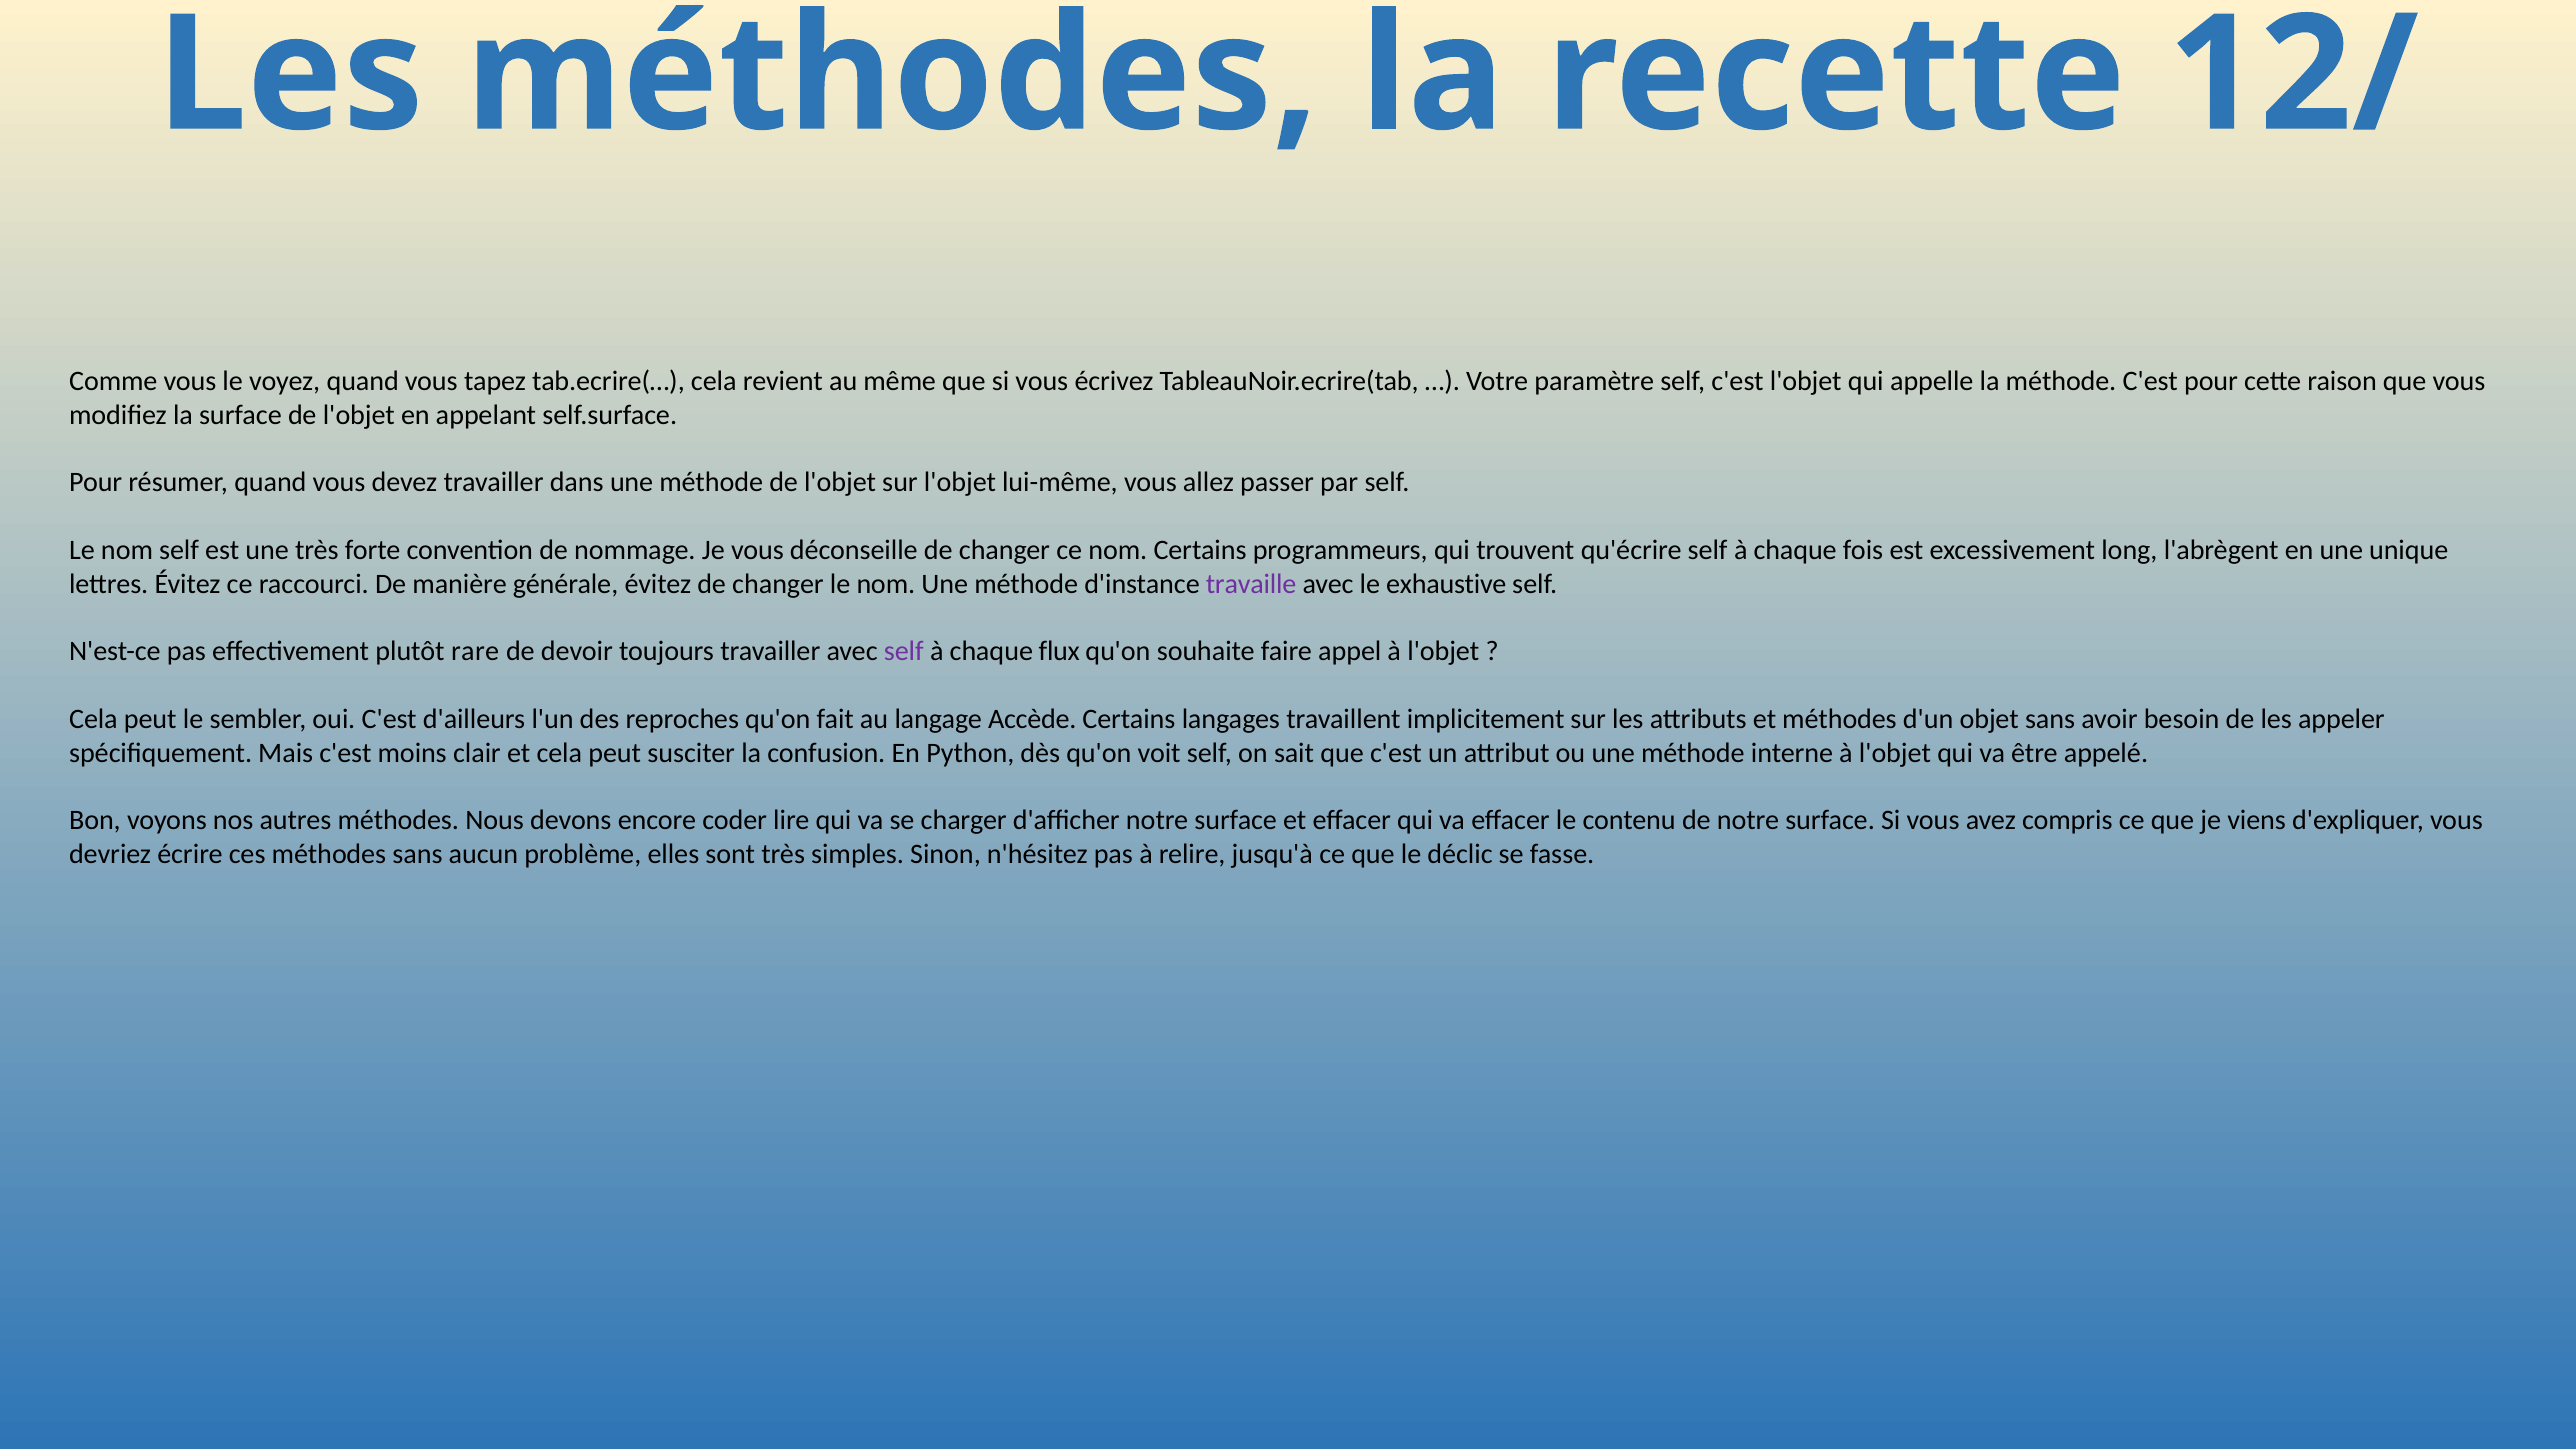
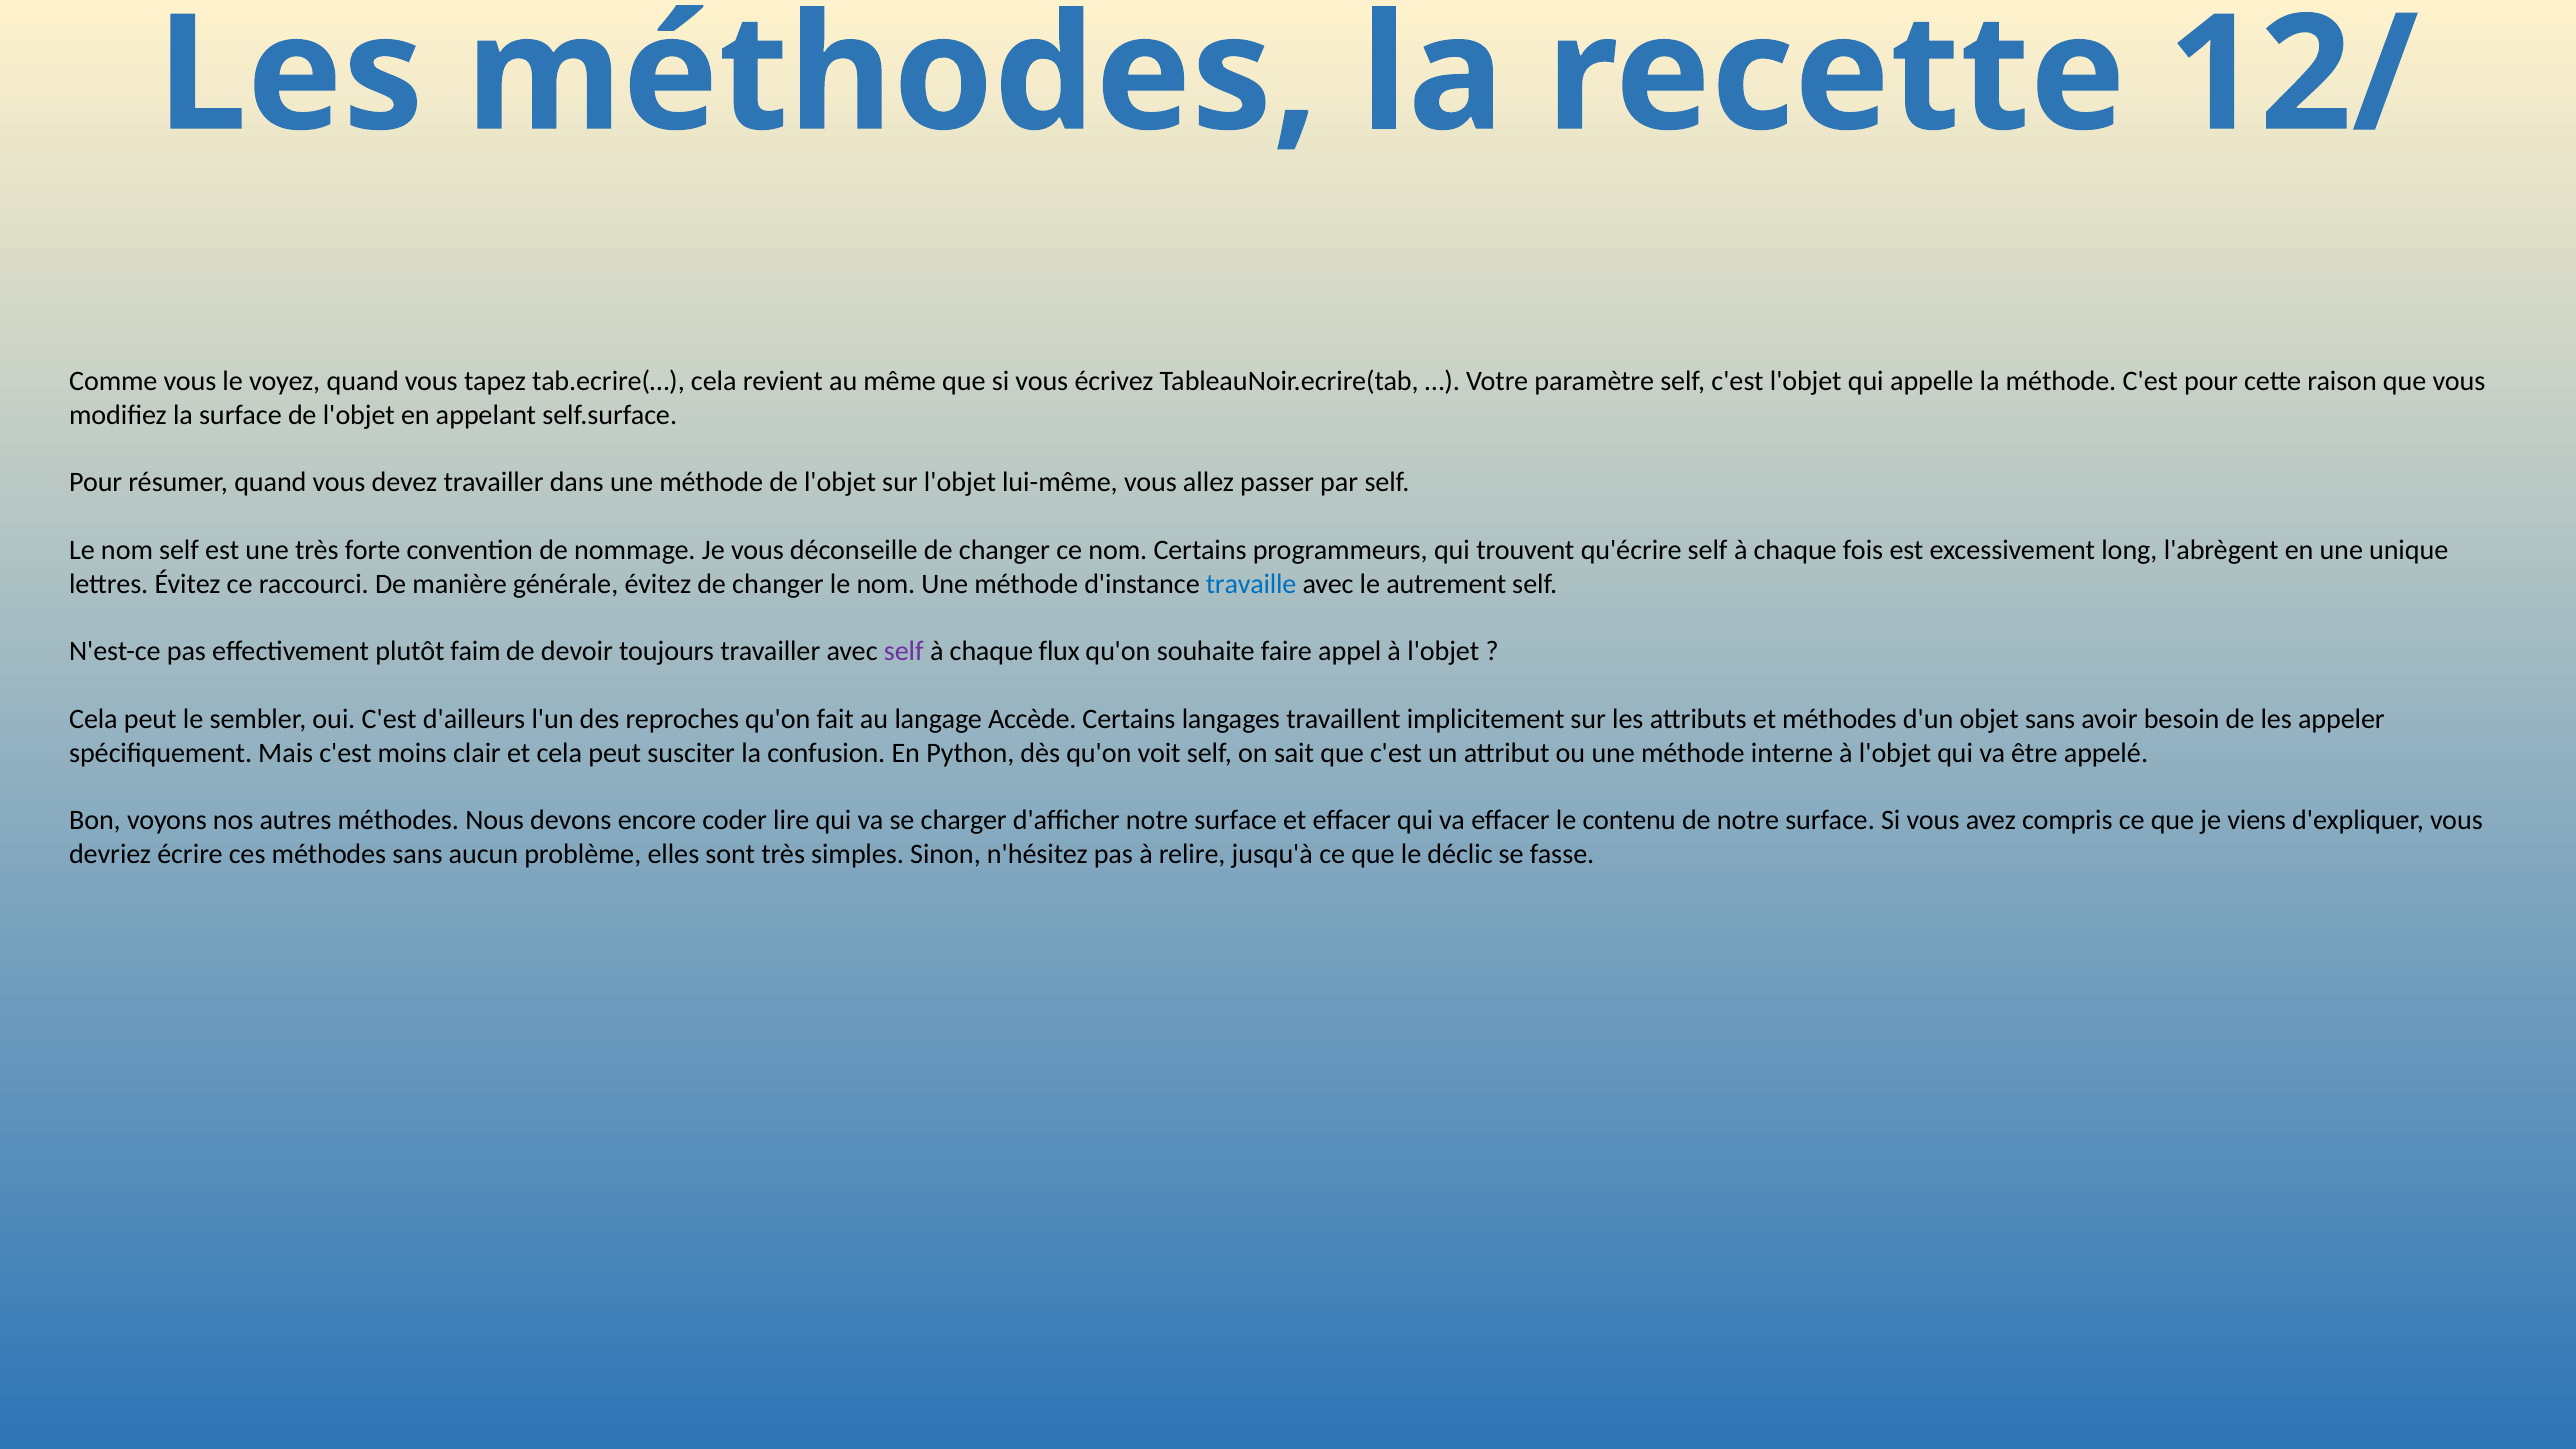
travaille colour: purple -> blue
exhaustive: exhaustive -> autrement
rare: rare -> faim
